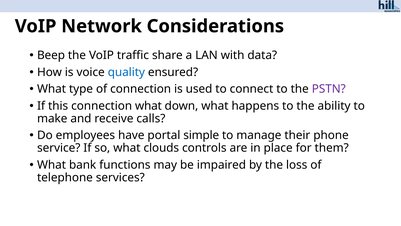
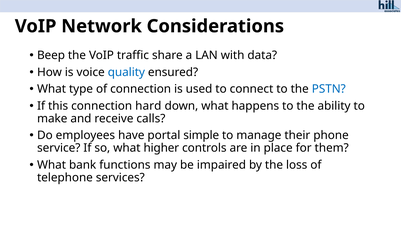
PSTN colour: purple -> blue
connection what: what -> hard
clouds: clouds -> higher
